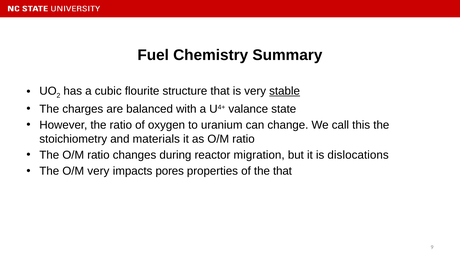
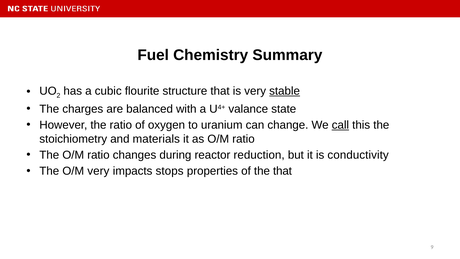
call underline: none -> present
migration: migration -> reduction
dislocations: dislocations -> conductivity
pores: pores -> stops
